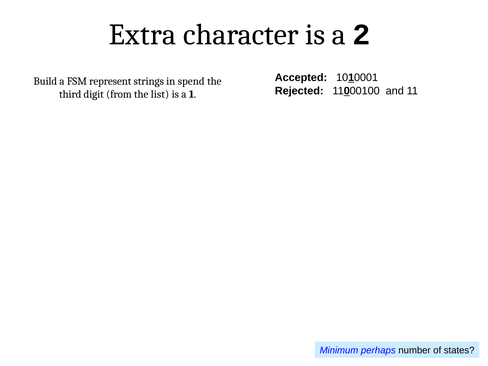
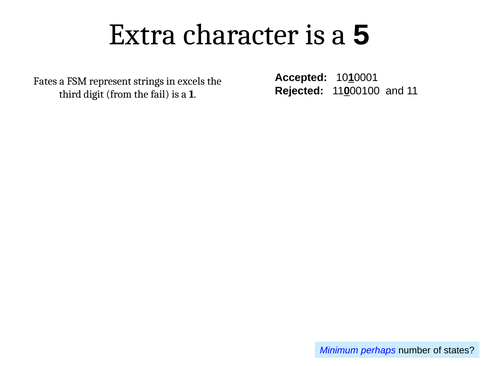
2: 2 -> 5
Build: Build -> Fates
spend: spend -> excels
list: list -> fail
